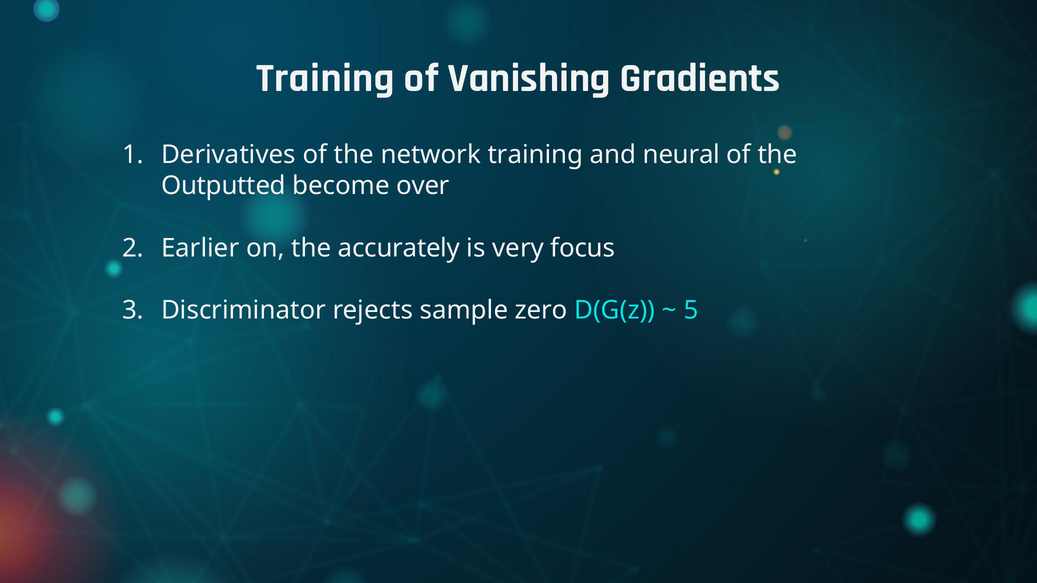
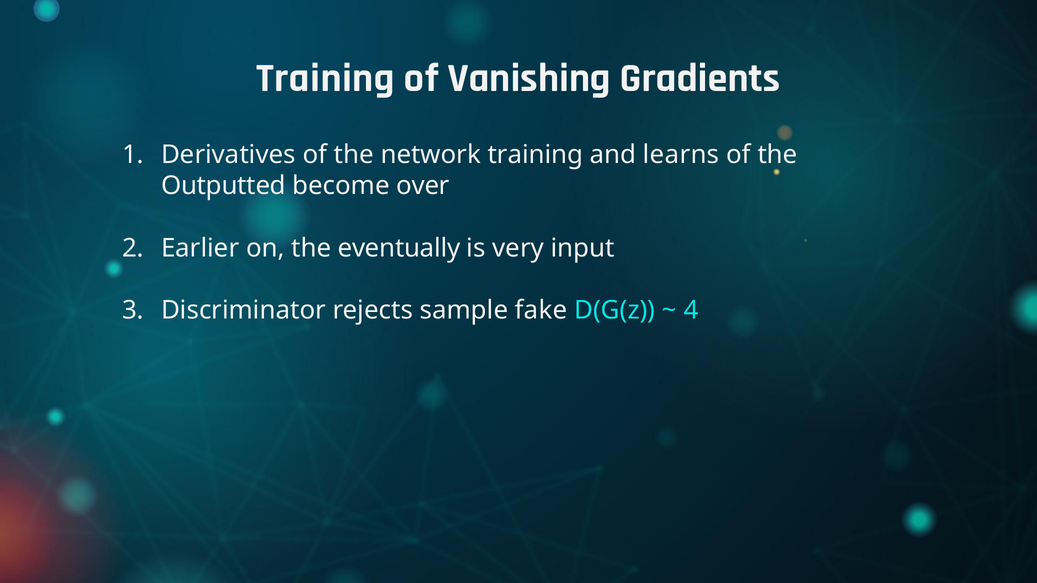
neural: neural -> learns
accurately: accurately -> eventually
focus: focus -> input
zero: zero -> fake
5: 5 -> 4
